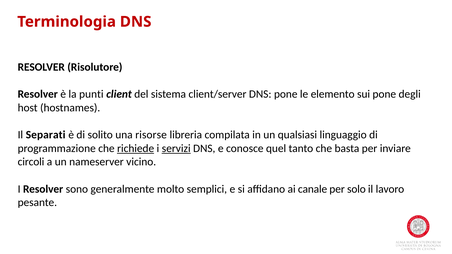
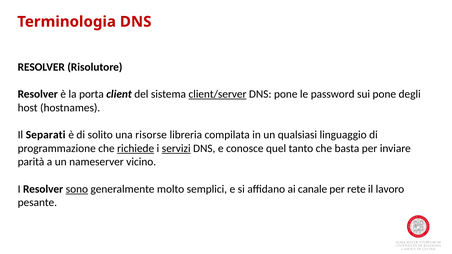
punti: punti -> porta
client/server underline: none -> present
elemento: elemento -> password
circoli: circoli -> parità
sono underline: none -> present
solo: solo -> rete
